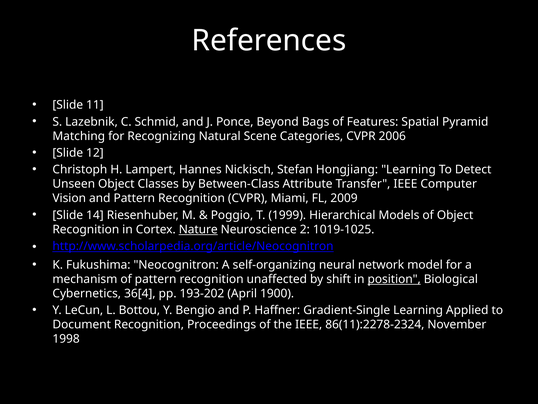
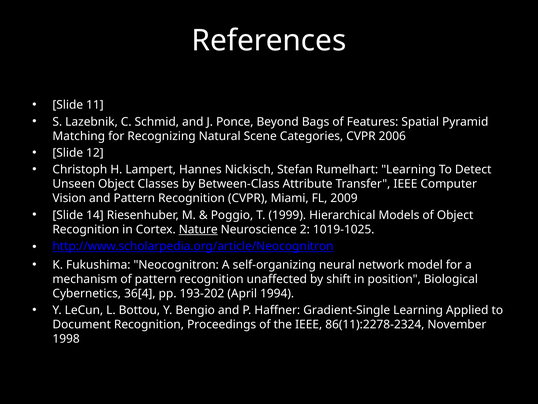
Hongjiang: Hongjiang -> Rumelhart
position underline: present -> none
1900: 1900 -> 1994
